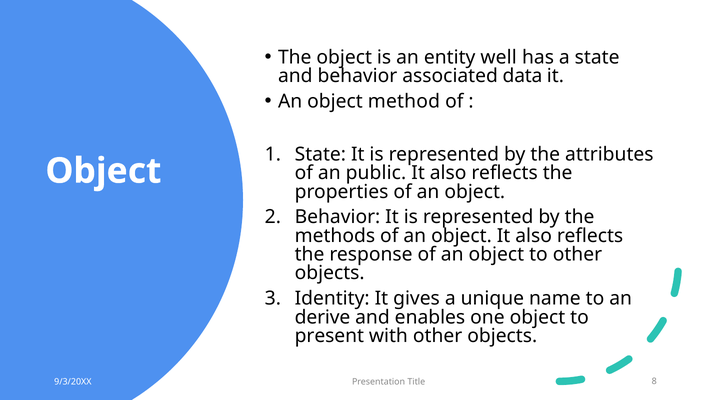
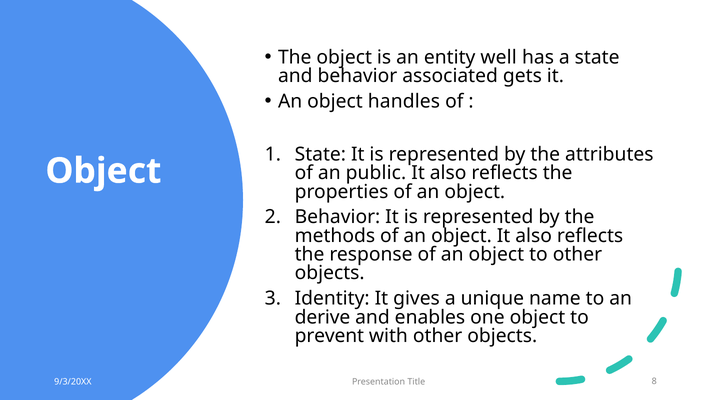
data: data -> gets
method: method -> handles
present: present -> prevent
